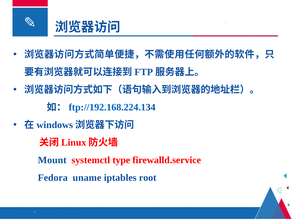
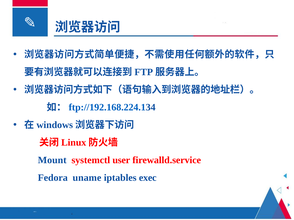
type: type -> user
root: root -> exec
